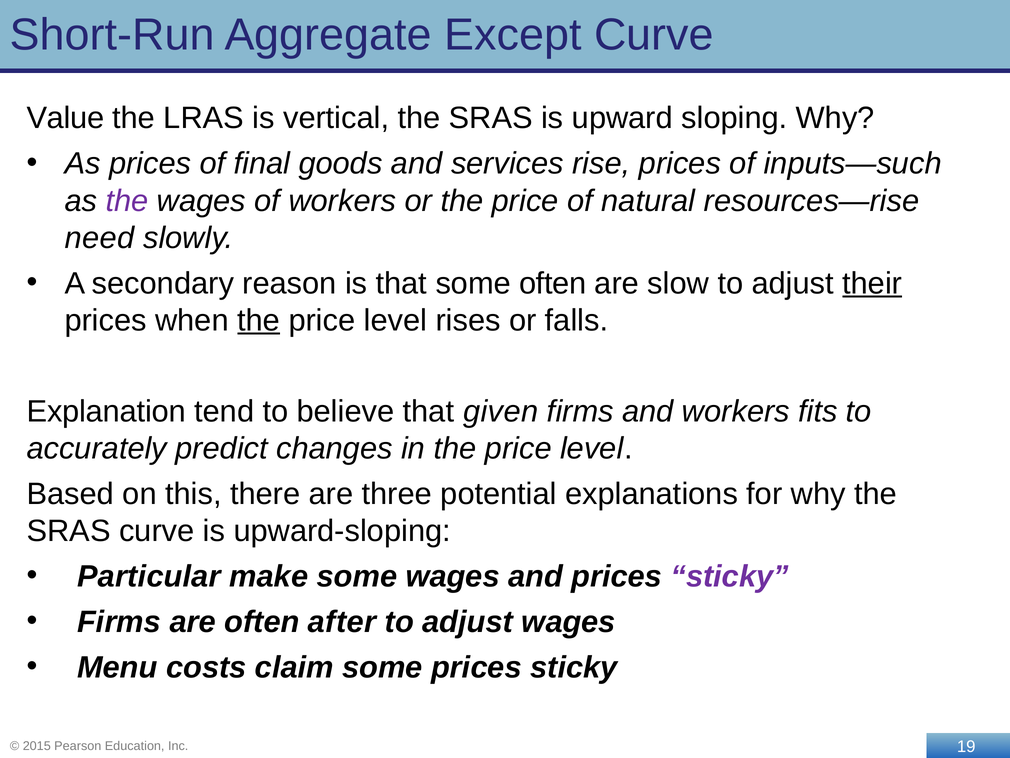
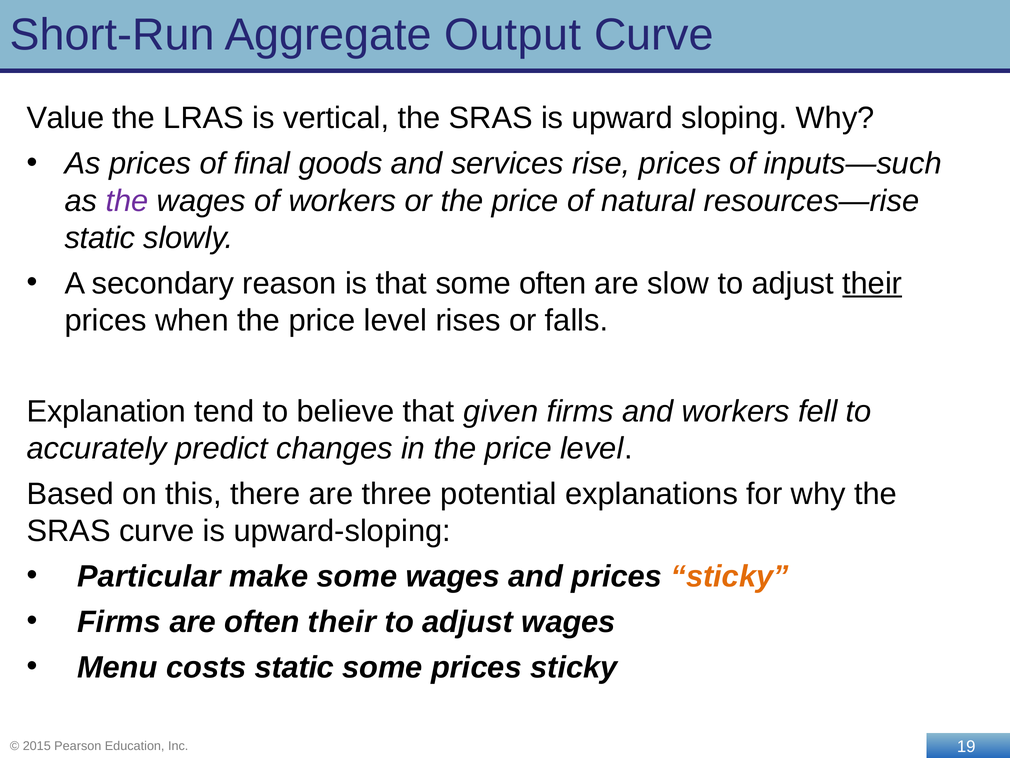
Except: Except -> Output
need at (100, 238): need -> static
the at (259, 320) underline: present -> none
fits: fits -> fell
sticky at (730, 576) colour: purple -> orange
often after: after -> their
costs claim: claim -> static
